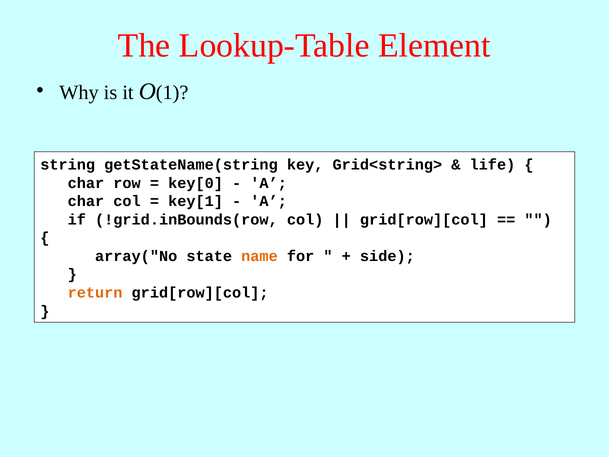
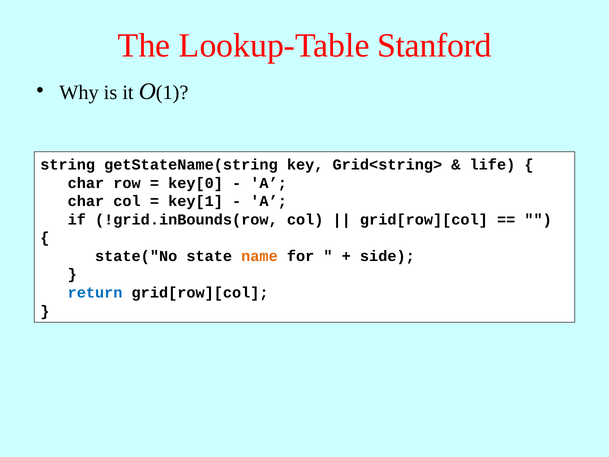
Element: Element -> Stanford
array("No: array("No -> state("No
return colour: orange -> blue
